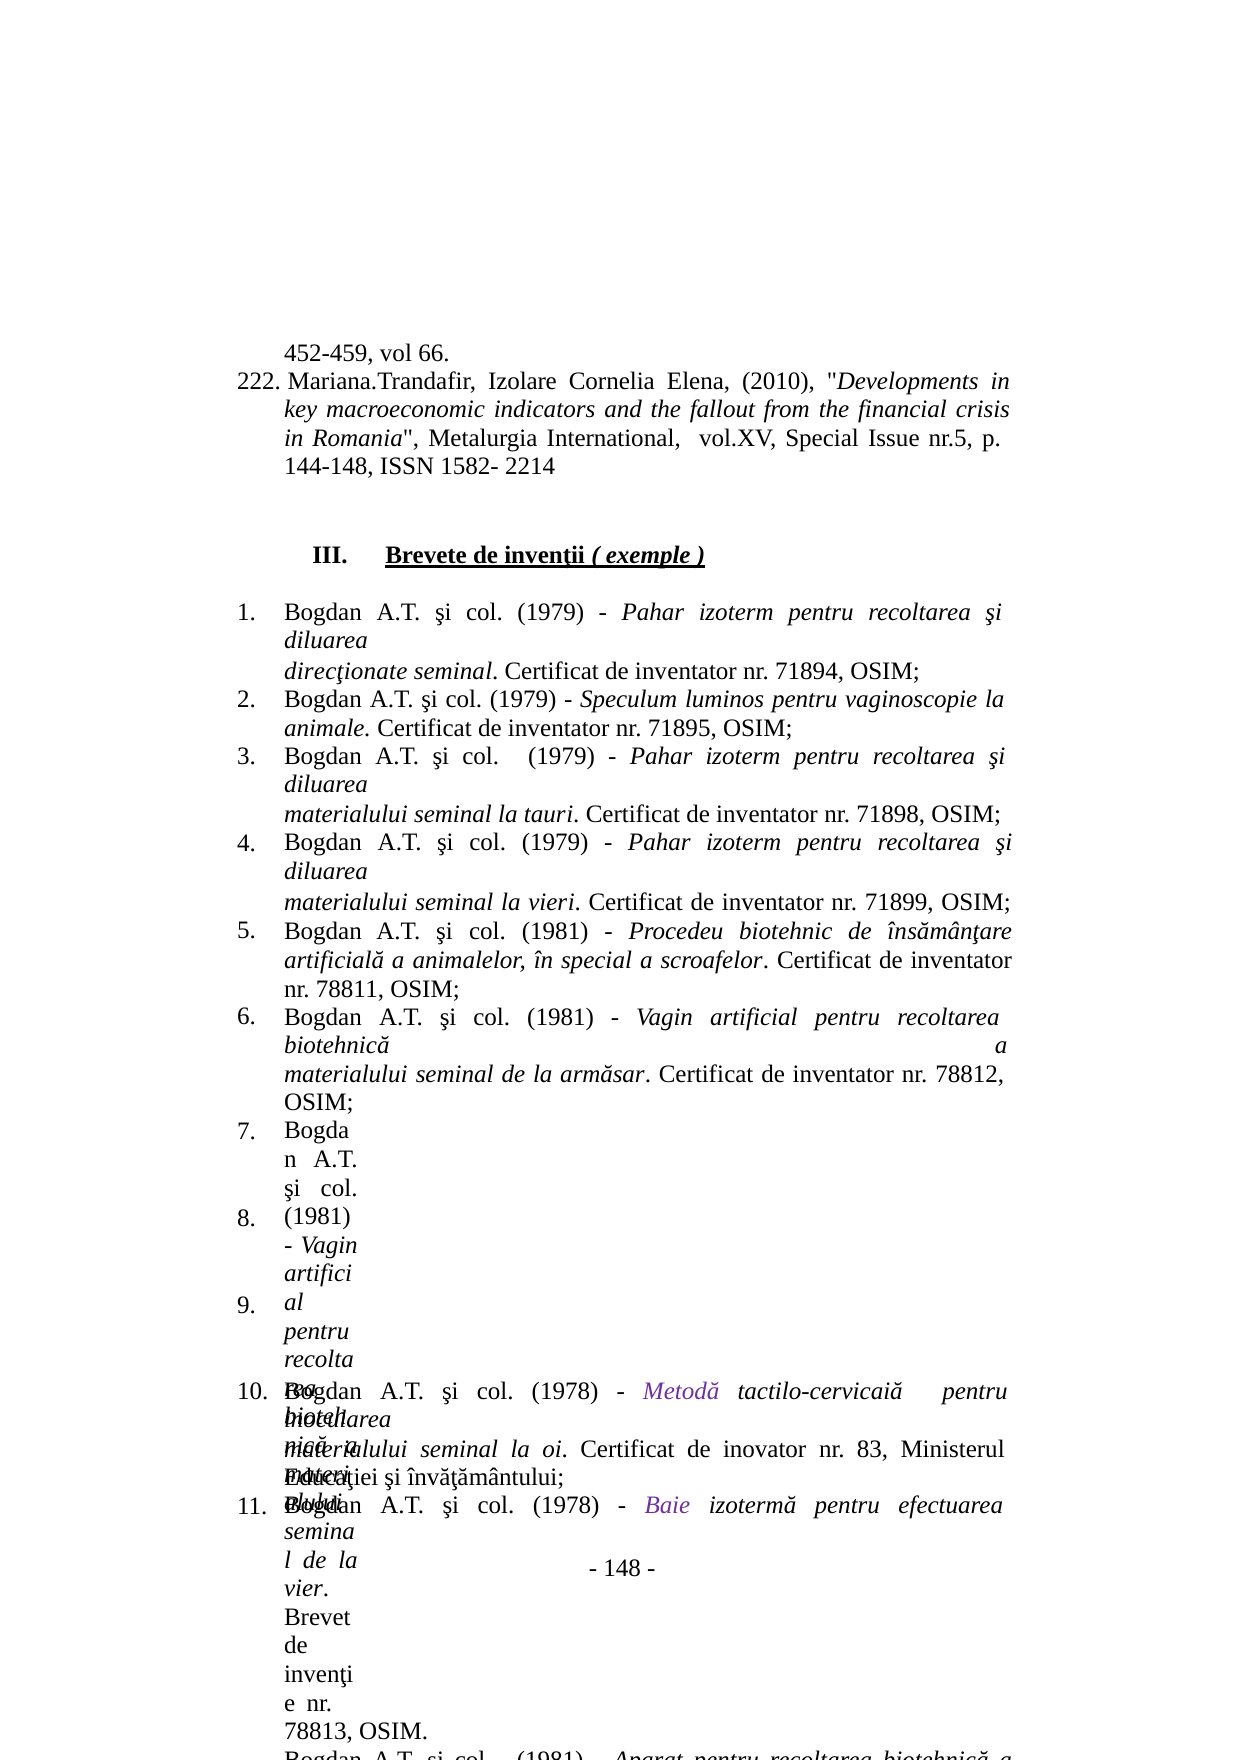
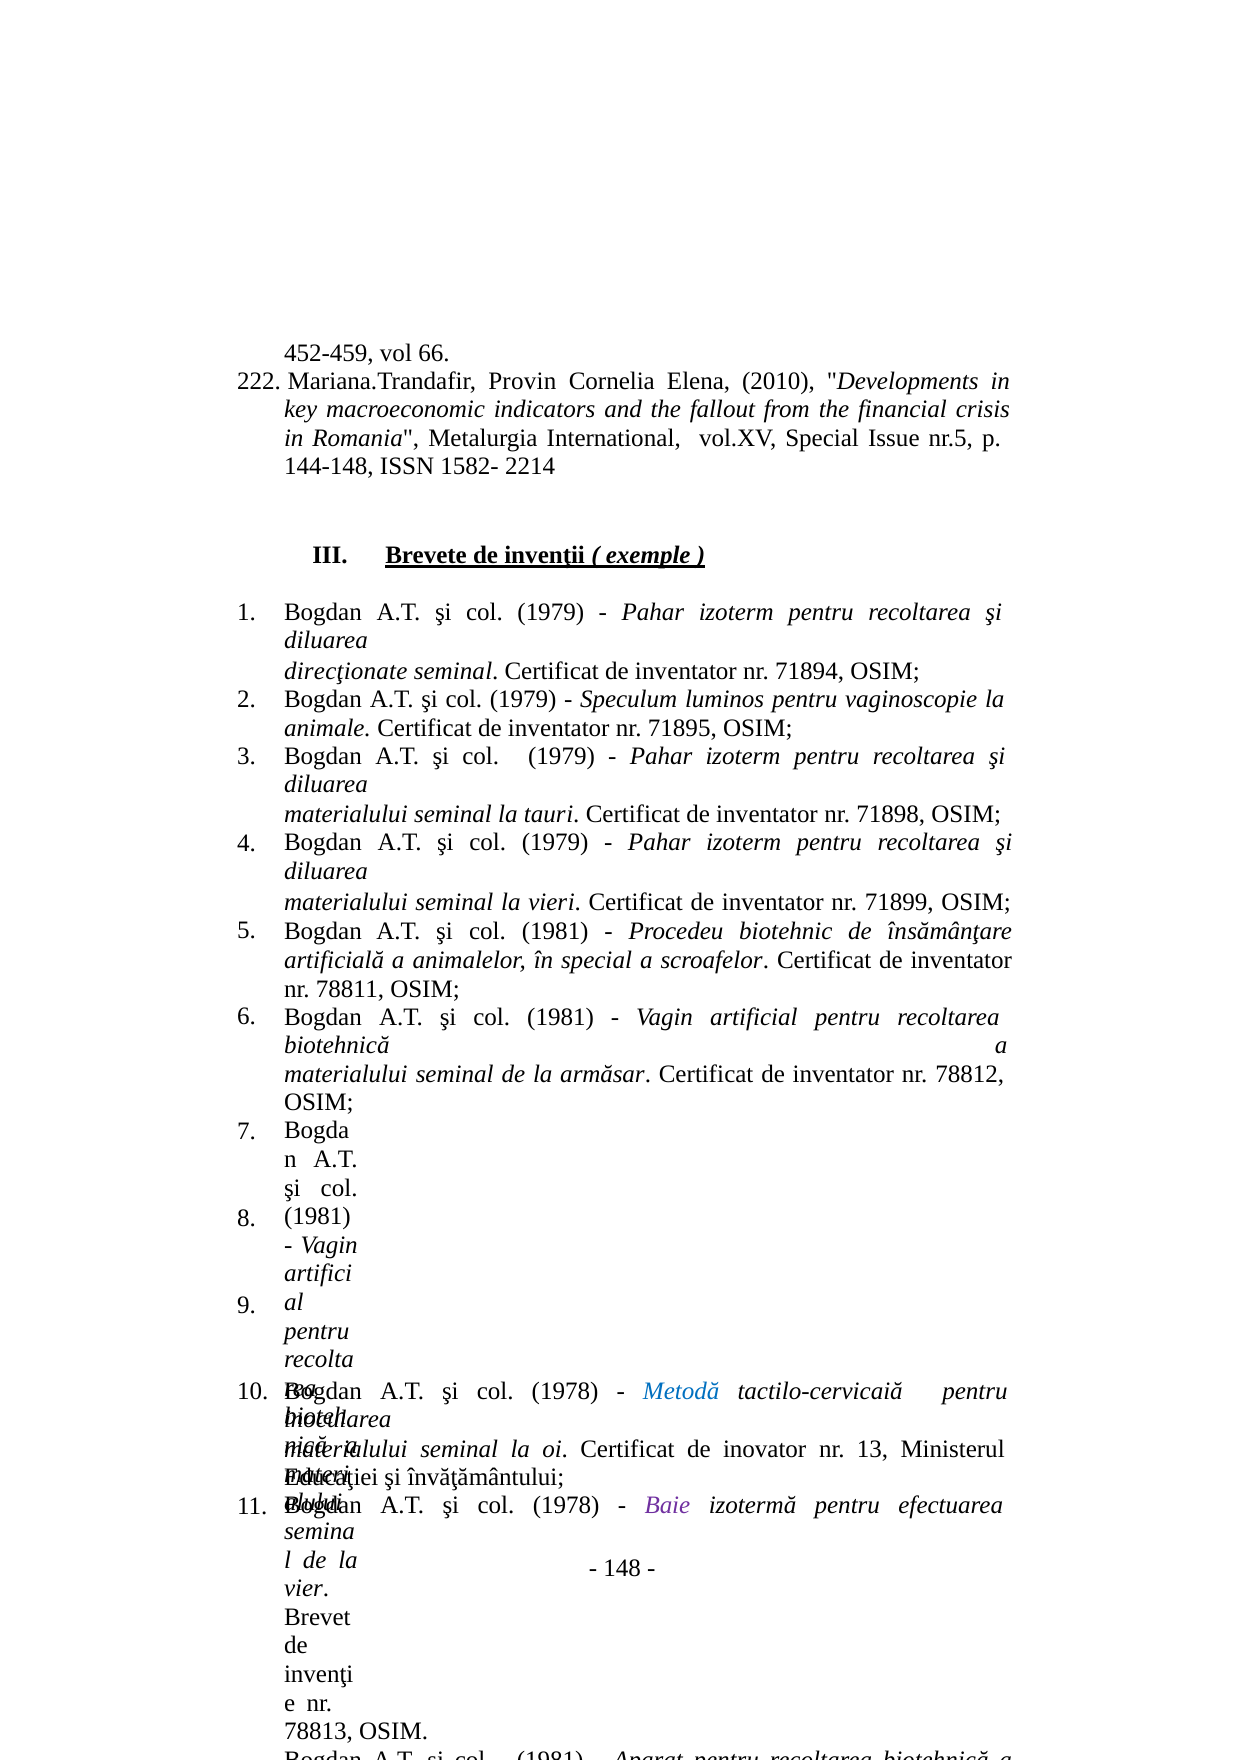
Izolare: Izolare -> Provin
Metodă colour: purple -> blue
83: 83 -> 13
